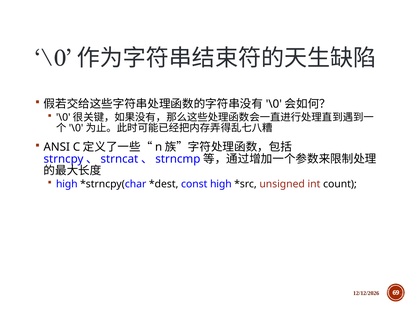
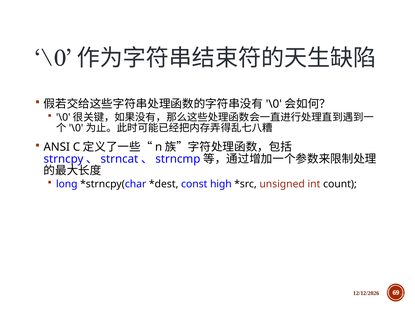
high at (67, 184): high -> long
